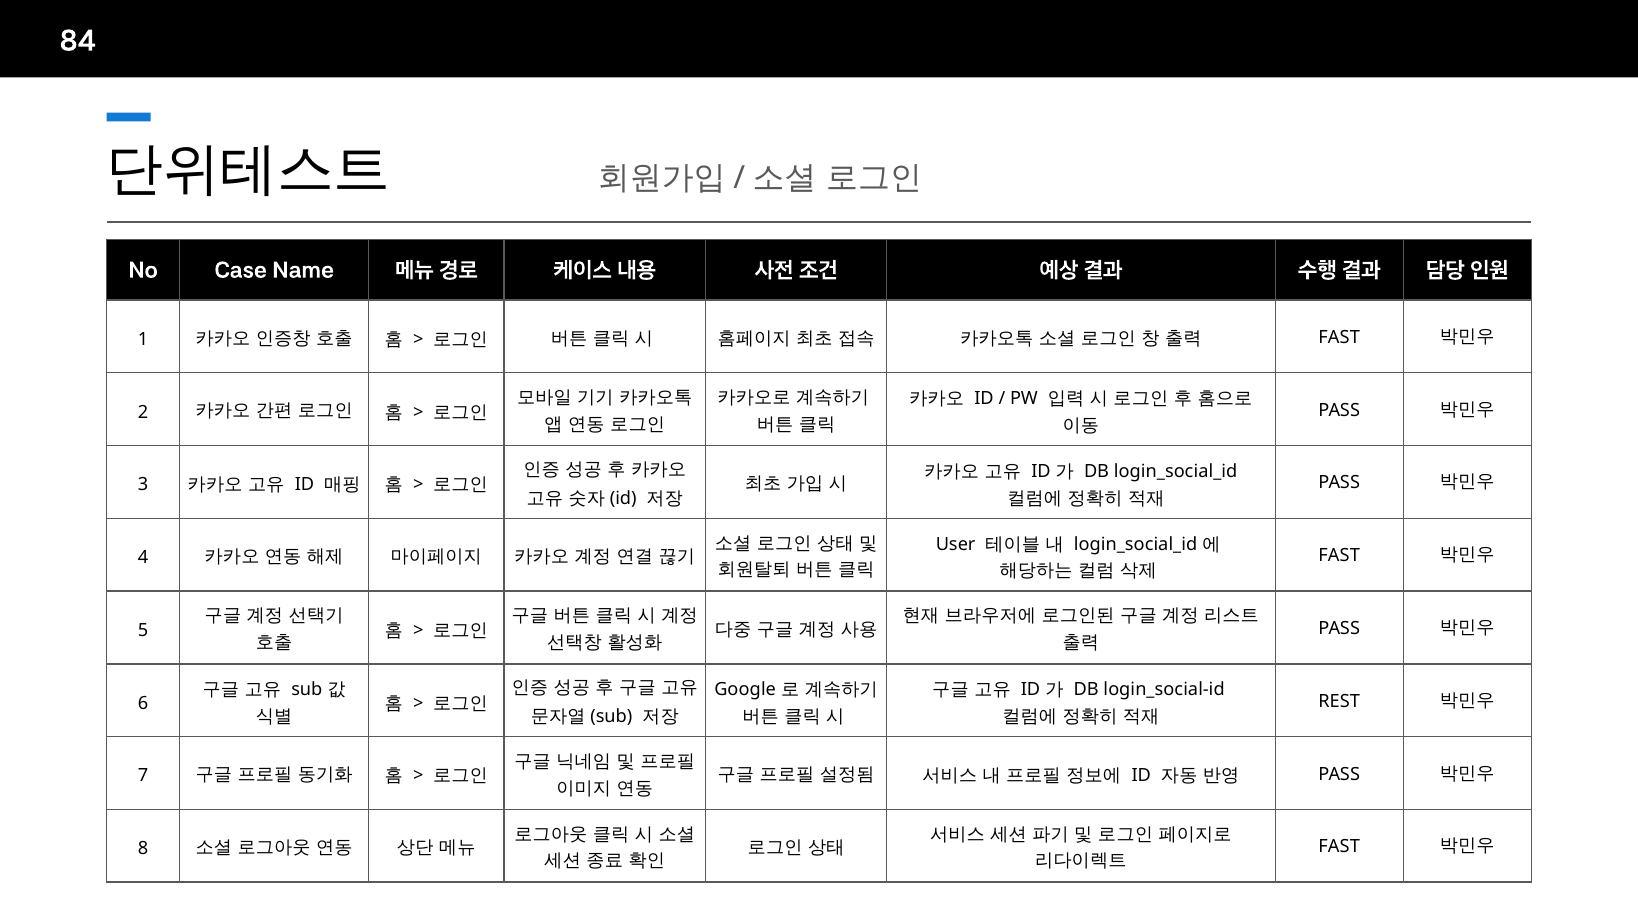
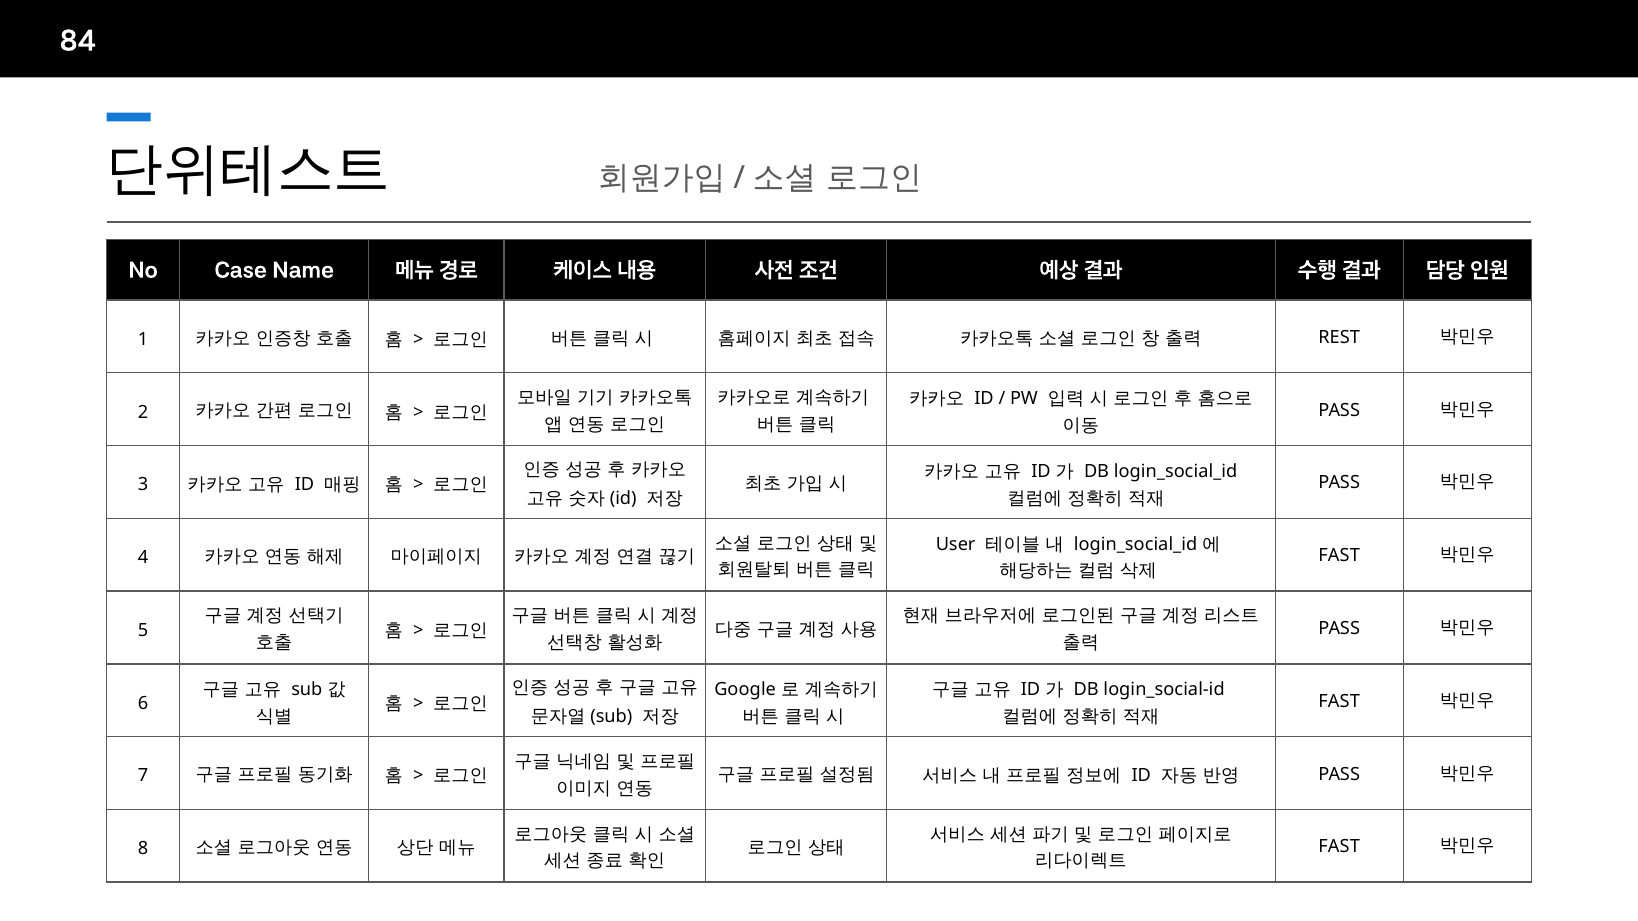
FAST at (1339, 338): FAST -> REST
REST at (1339, 702): REST -> FAST
